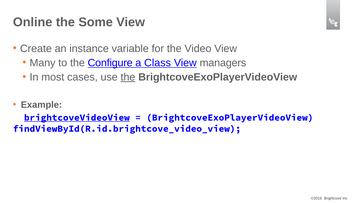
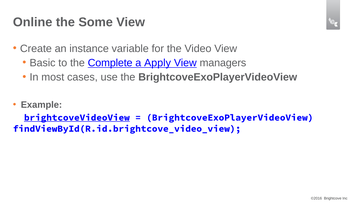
Many: Many -> Basic
Configure: Configure -> Complete
Class: Class -> Apply
the at (128, 77) underline: present -> none
